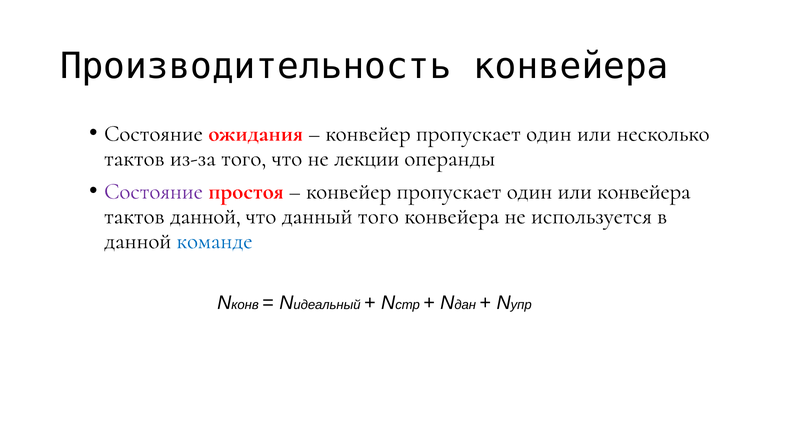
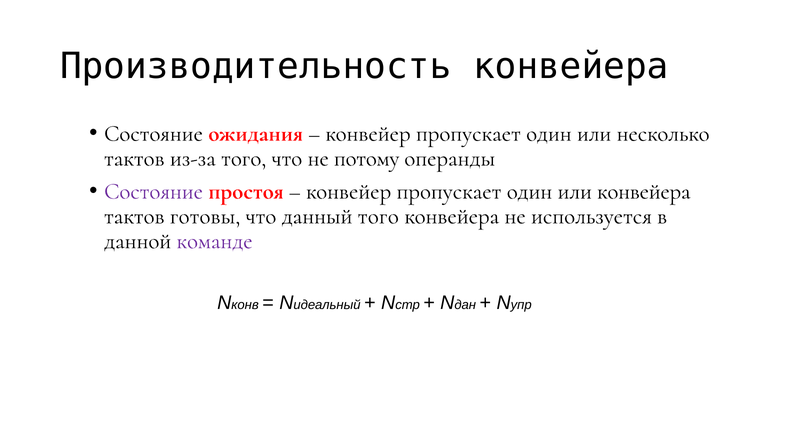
лекции: лекции -> потому
тактов данной: данной -> готовы
команде colour: blue -> purple
